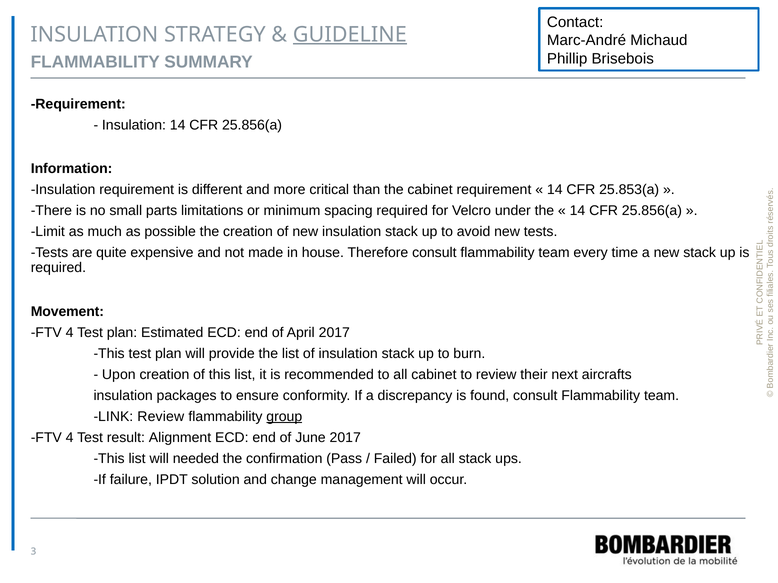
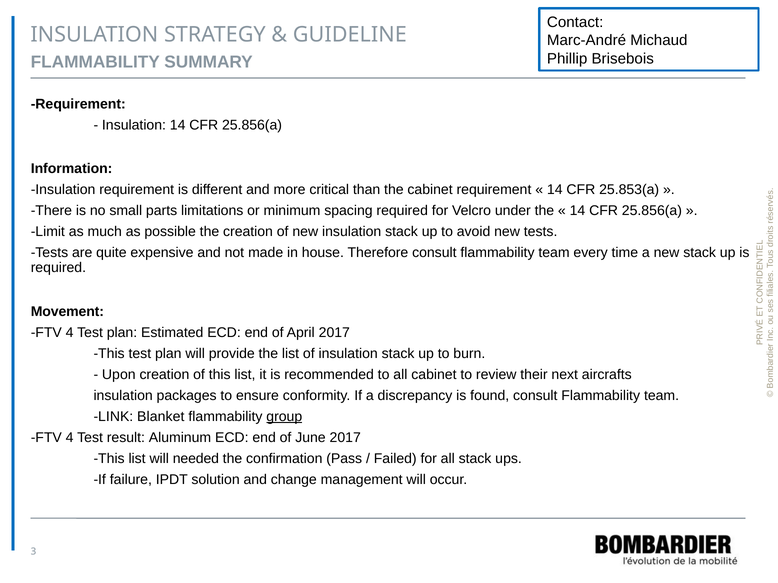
GUIDELINE underline: present -> none
LINK Review: Review -> Blanket
Alignment: Alignment -> Aluminum
